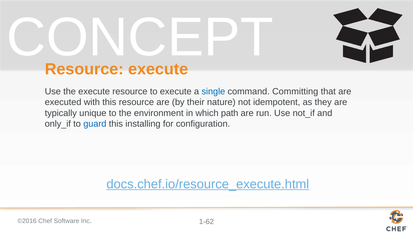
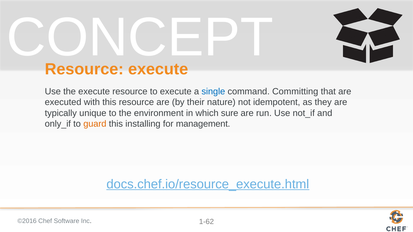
path: path -> sure
guard colour: blue -> orange
configuration: configuration -> management
